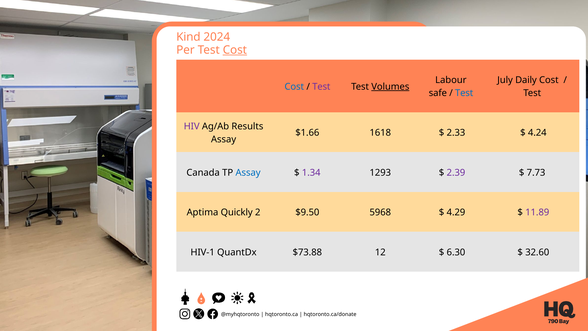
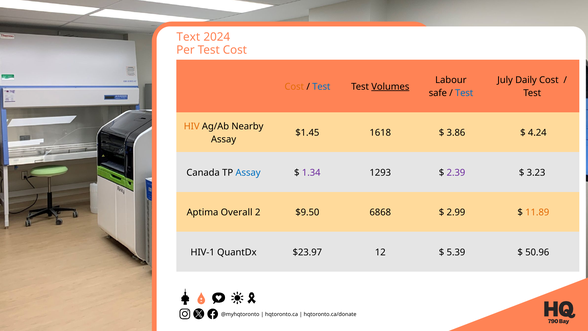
Kind: Kind -> Text
Cost at (235, 50) underline: present -> none
Cost at (294, 87) colour: blue -> orange
Test at (321, 87) colour: purple -> blue
HIV colour: purple -> orange
Results: Results -> Nearby
$1.66: $1.66 -> $1.45
2.33: 2.33 -> 3.86
7.73: 7.73 -> 3.23
Quickly: Quickly -> Overall
5968: 5968 -> 6868
4.29: 4.29 -> 2.99
11.89 colour: purple -> orange
$73.88: $73.88 -> $23.97
6.30: 6.30 -> 5.39
32.60: 32.60 -> 50.96
